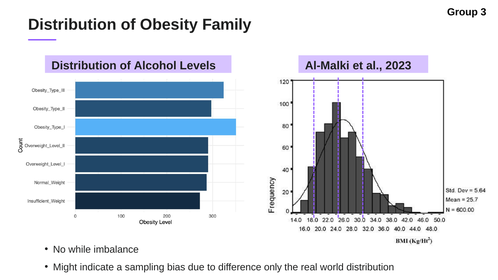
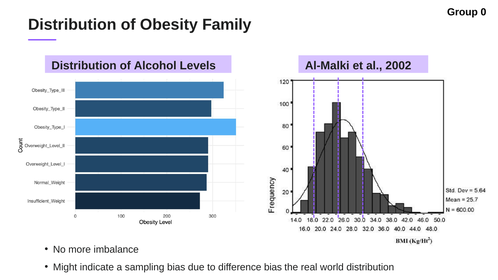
3: 3 -> 0
2023: 2023 -> 2002
while: while -> more
difference only: only -> bias
